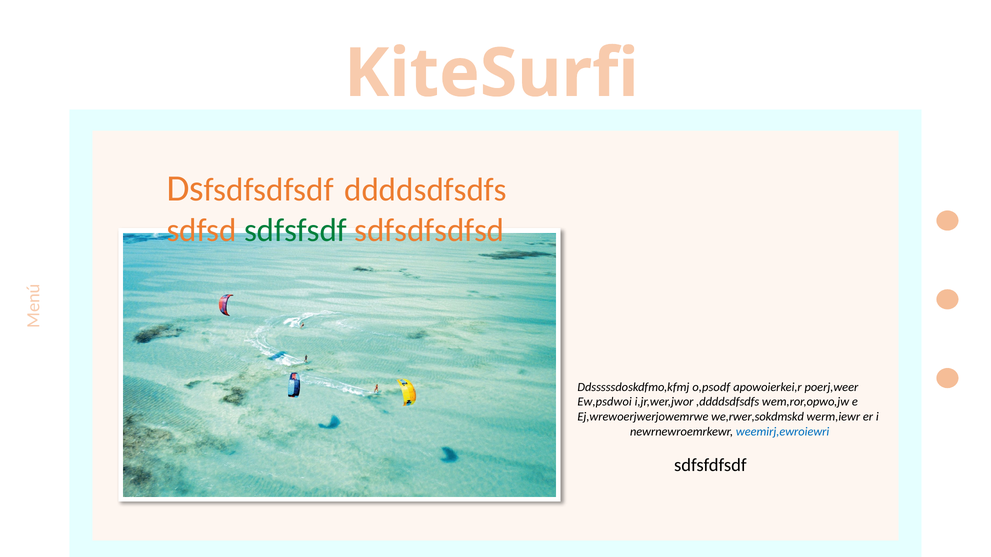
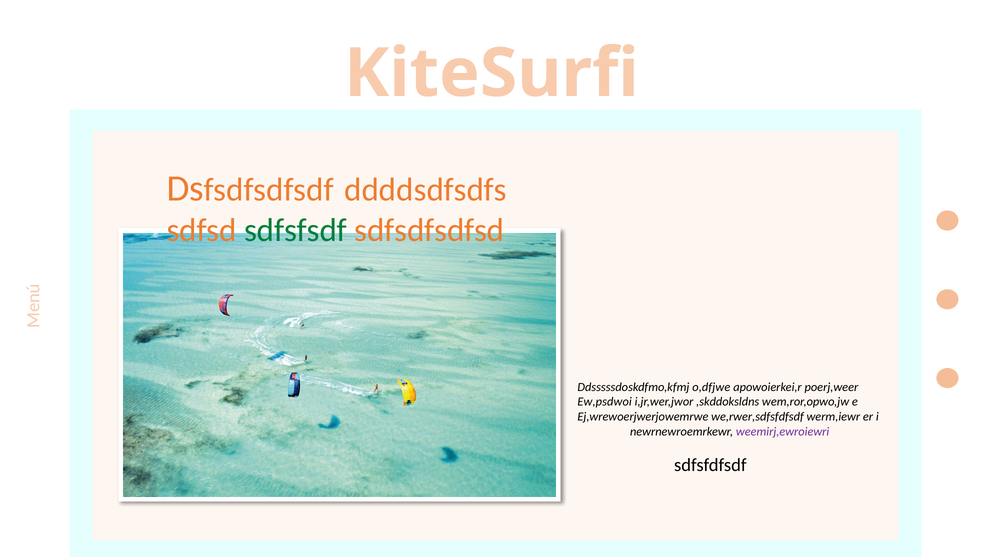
o,psodf: o,psodf -> o,dfjwe
,ddddsdfsdfs: ,ddddsdfsdfs -> ,skddoksldns
we,rwer,sokdmskd: we,rwer,sokdmskd -> we,rwer,sdfsfdfsdf
weemirj,ewroiewri colour: blue -> purple
